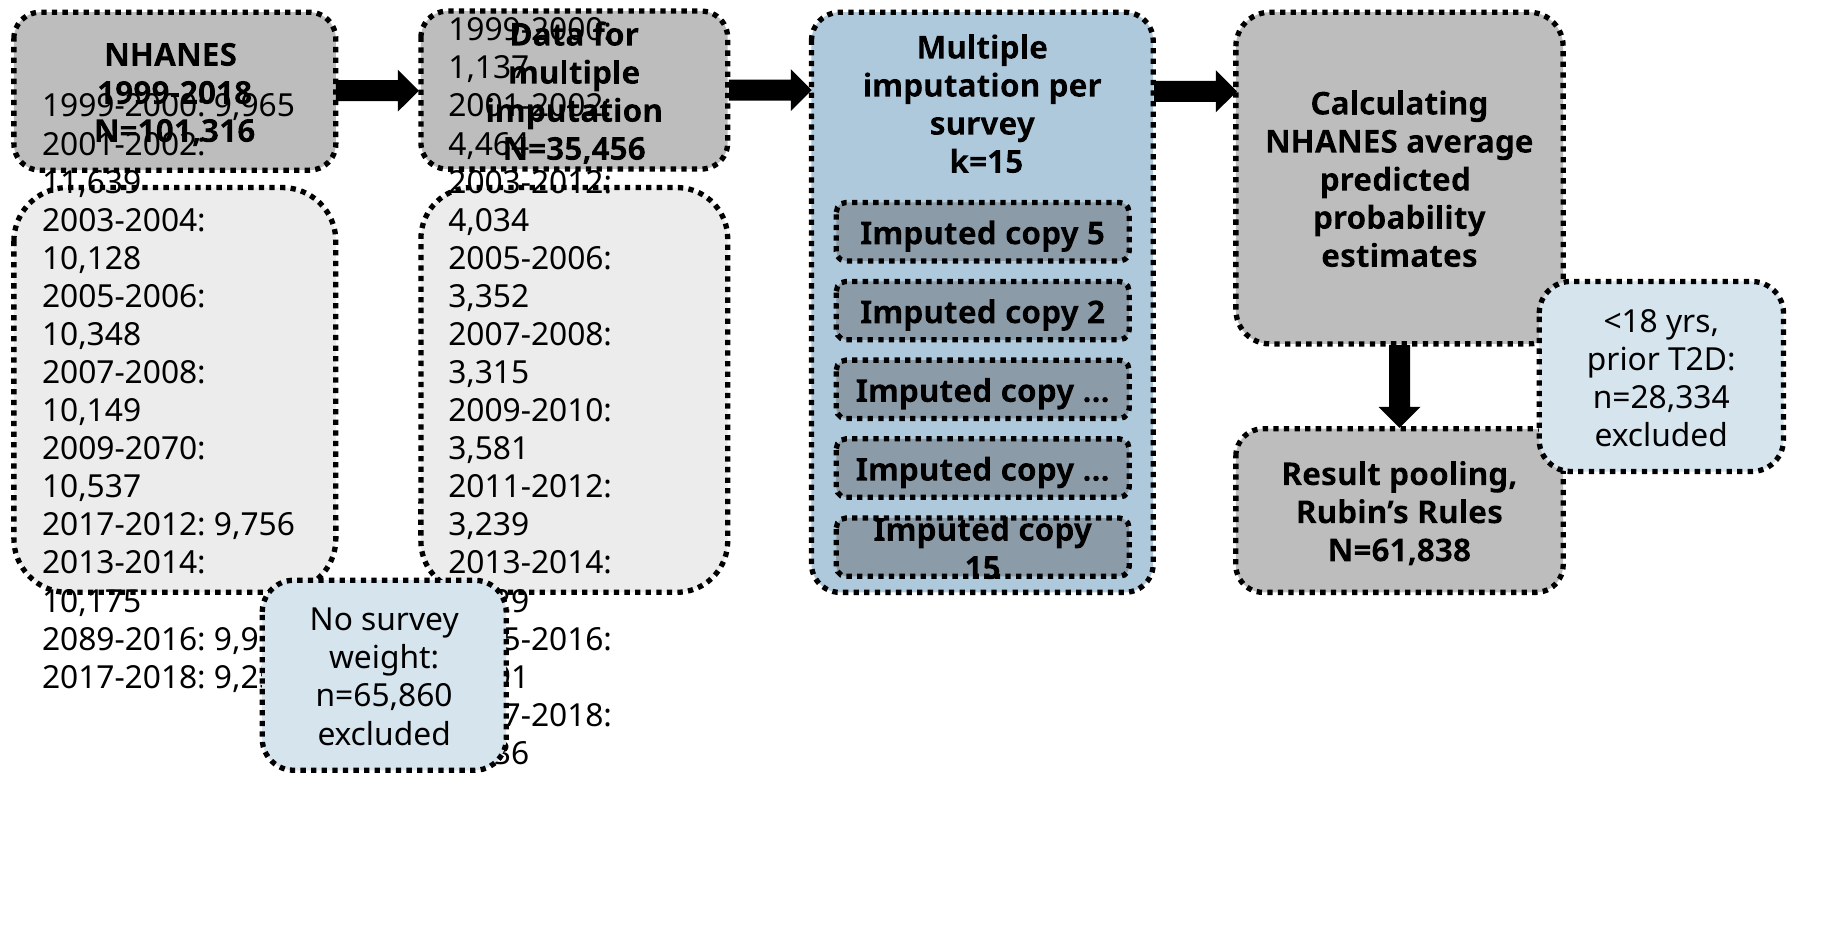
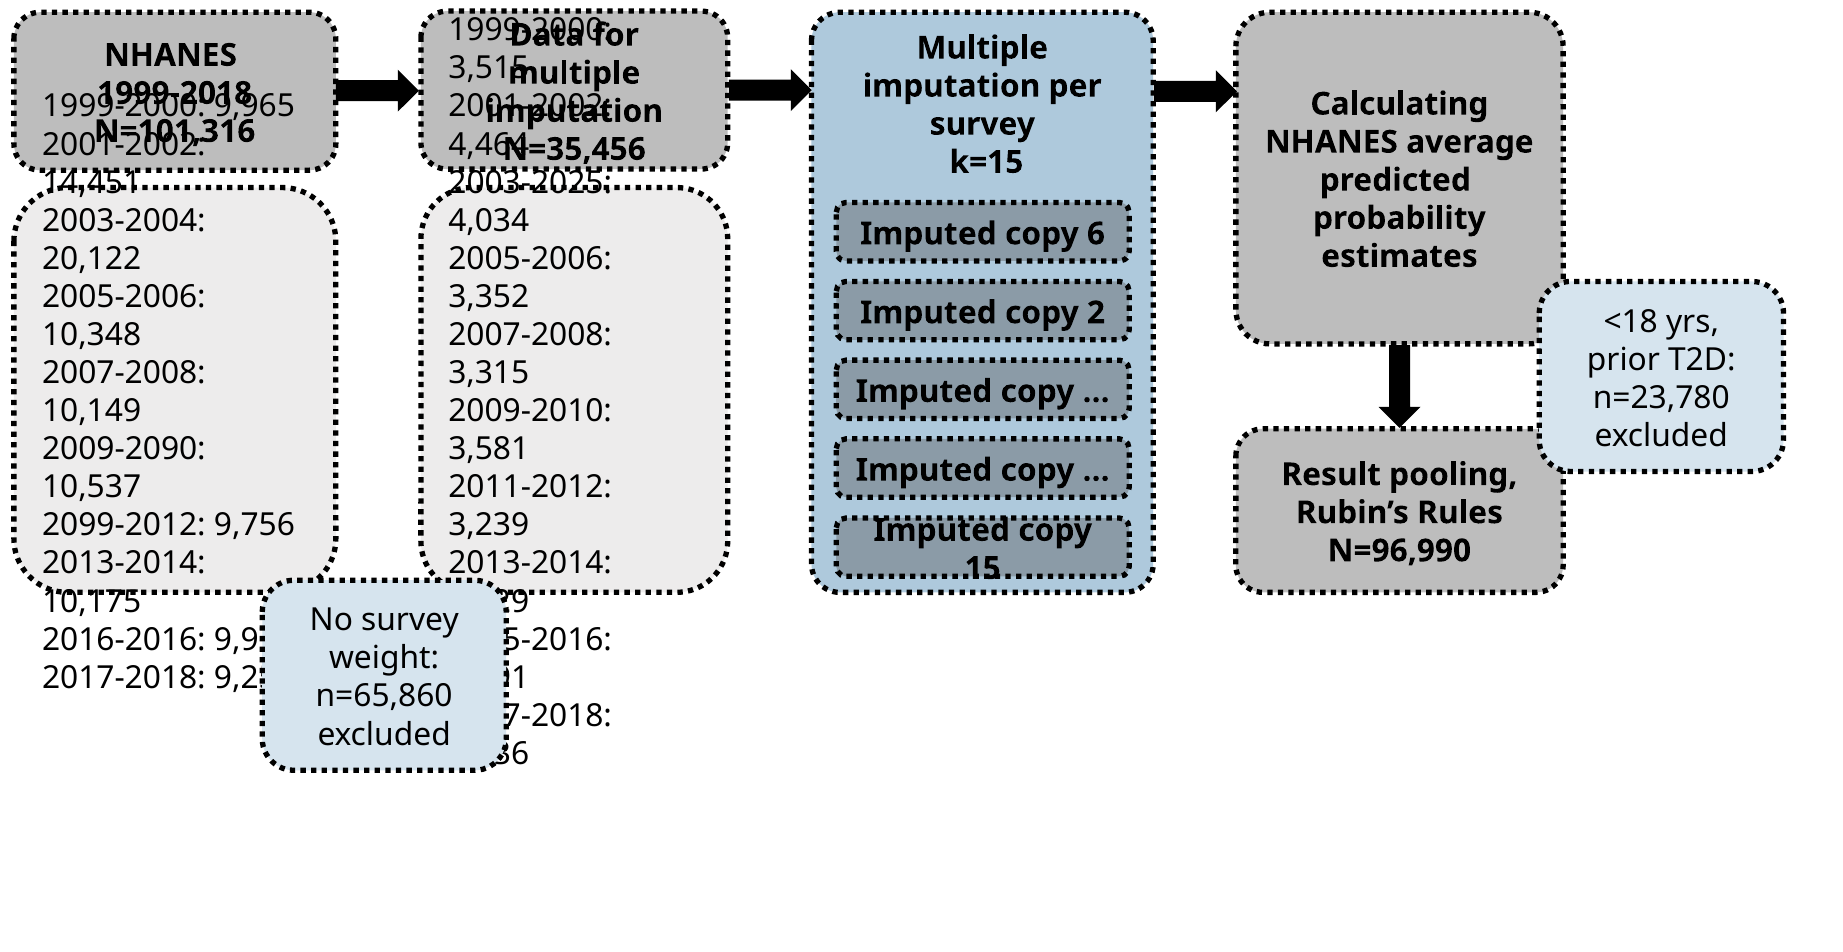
1,137: 1,137 -> 3,515
11,639: 11,639 -> 14,451
2003-2012: 2003-2012 -> 2003-2025
5: 5 -> 6
10,128: 10,128 -> 20,122
n=28,334: n=28,334 -> n=23,780
2009-2070: 2009-2070 -> 2009-2090
2017-2012: 2017-2012 -> 2099-2012
N=61,838: N=61,838 -> N=96,990
2089-2016: 2089-2016 -> 2016-2016
